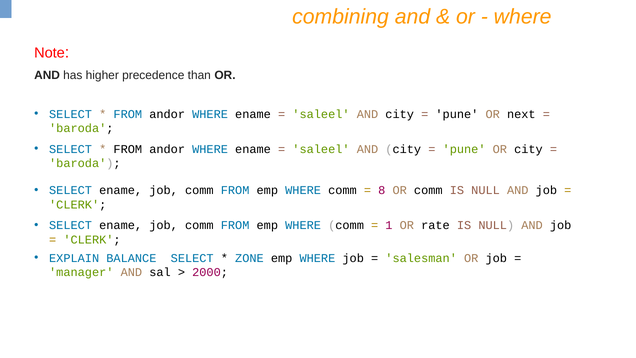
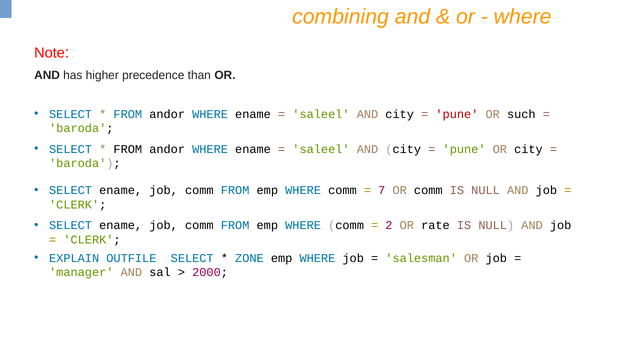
pune at (457, 114) colour: black -> red
next: next -> such
8: 8 -> 7
1: 1 -> 2
BALANCE: BALANCE -> OUTFILE
